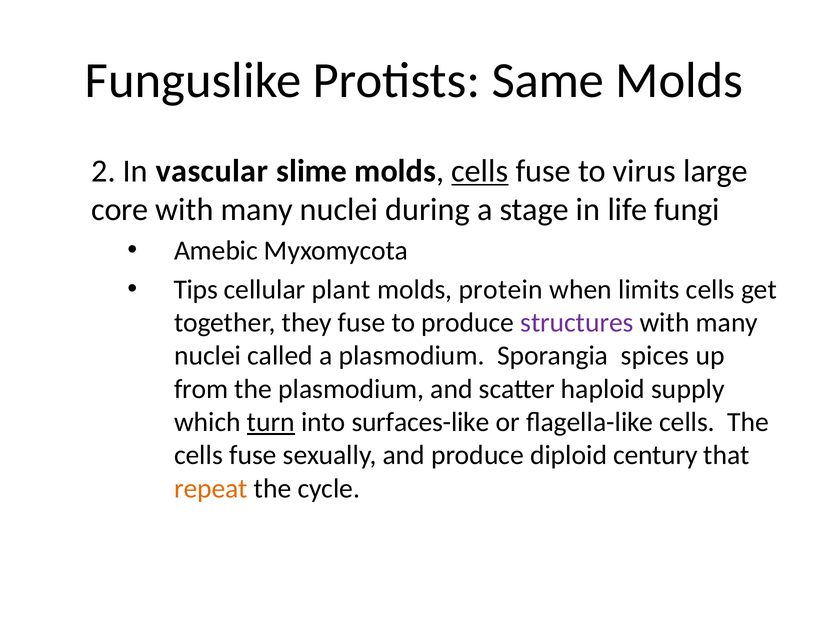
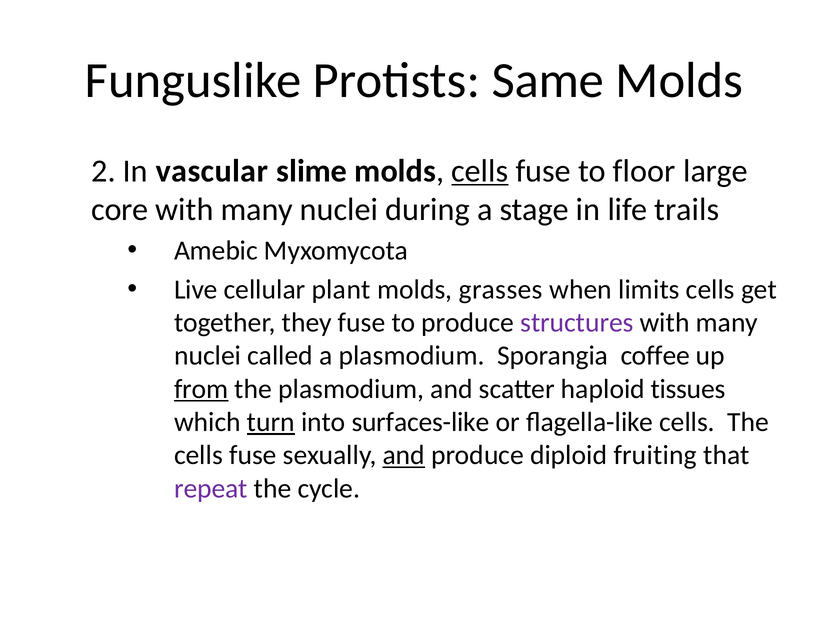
virus: virus -> floor
fungi: fungi -> trails
Tips: Tips -> Live
protein: protein -> grasses
spices: spices -> coffee
from underline: none -> present
supply: supply -> tissues
and at (404, 455) underline: none -> present
century: century -> fruiting
repeat colour: orange -> purple
